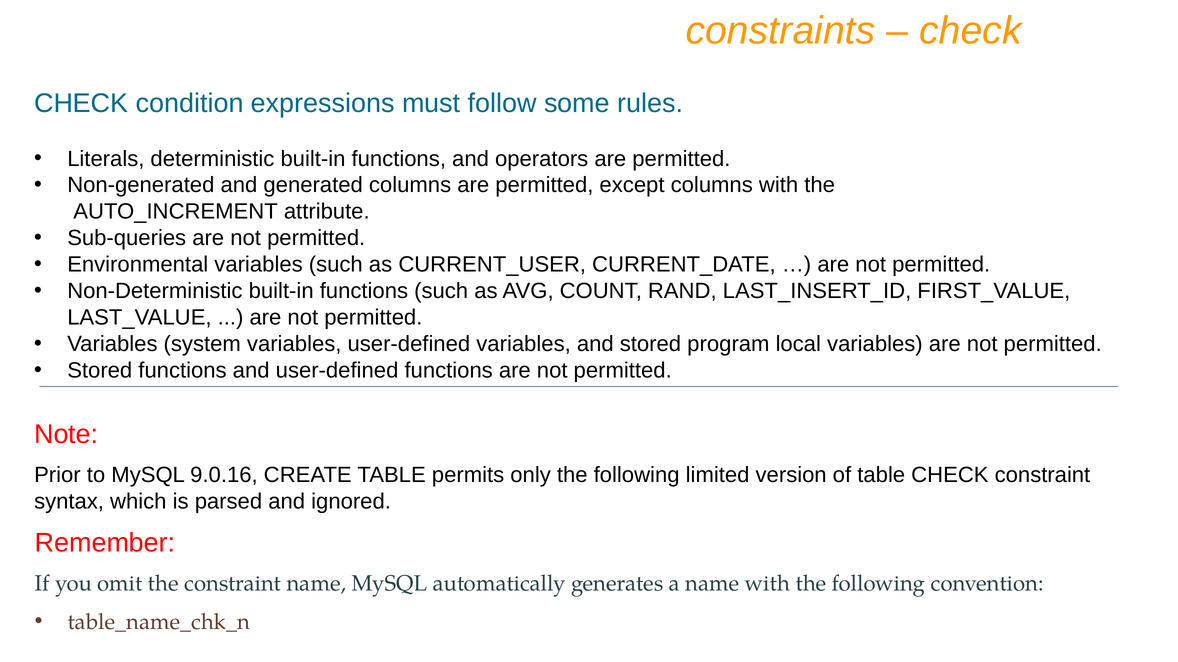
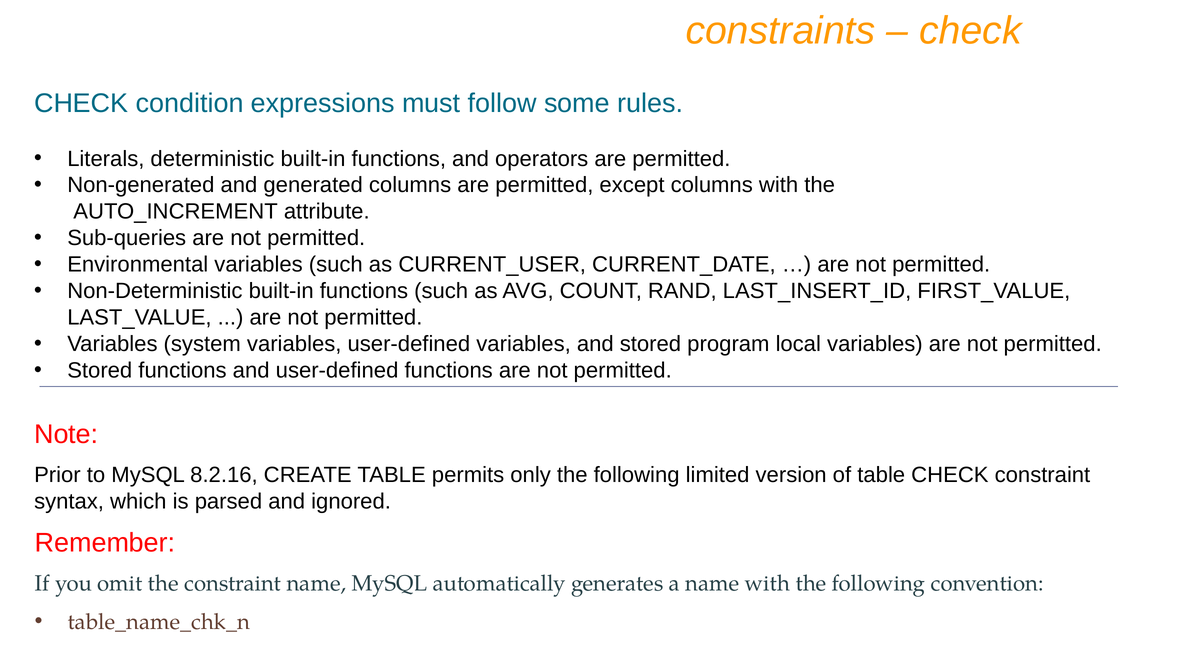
9.0.16: 9.0.16 -> 8.2.16
